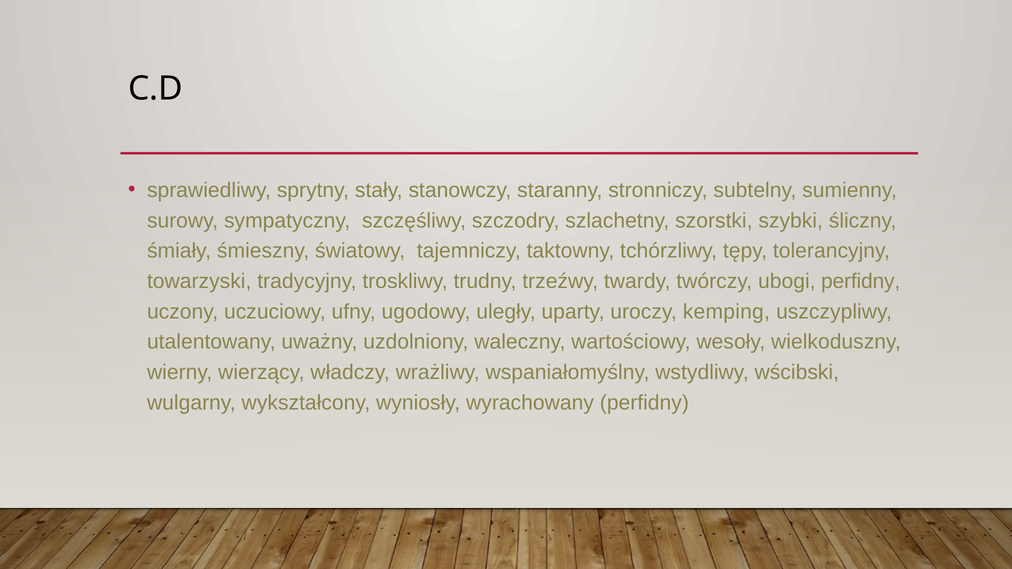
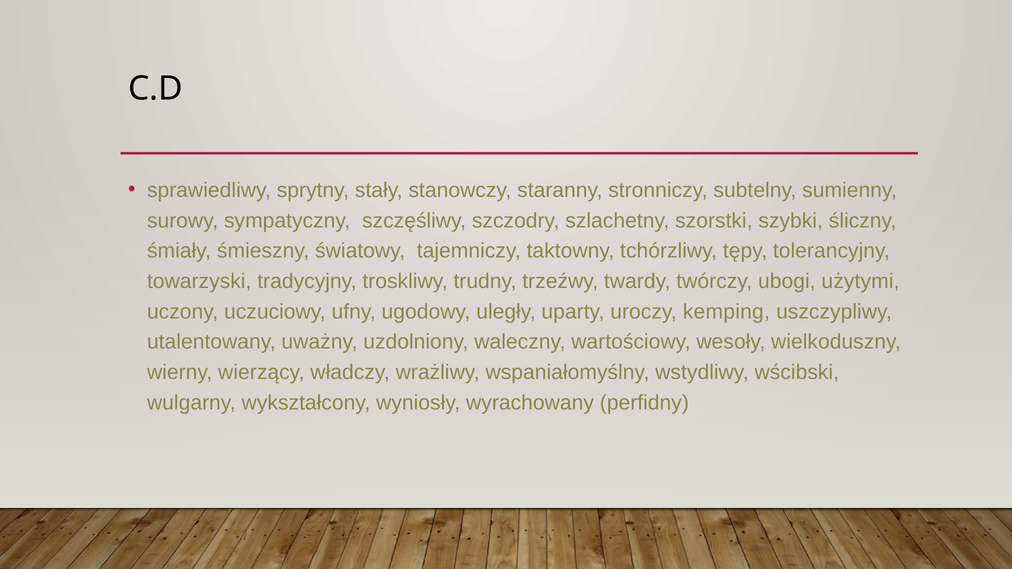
ubogi perfidny: perfidny -> użytymi
